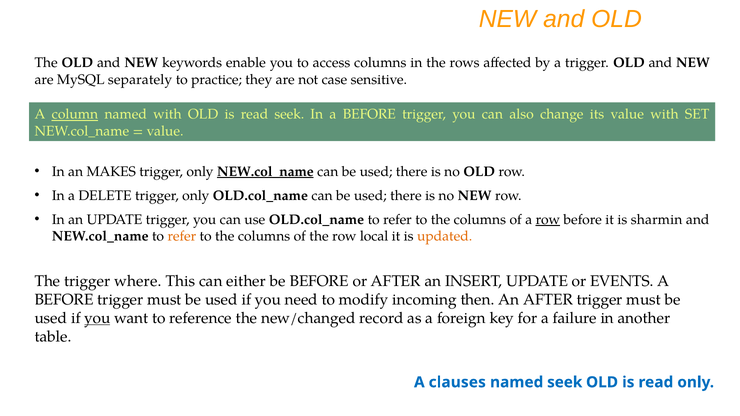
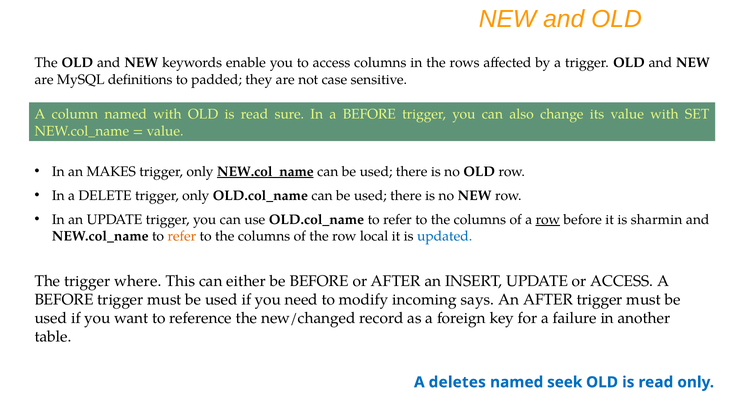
separately: separately -> definitions
practice: practice -> padded
column underline: present -> none
read seek: seek -> sure
updated colour: orange -> blue
or EVENTS: EVENTS -> ACCESS
then: then -> says
you at (97, 318) underline: present -> none
clauses: clauses -> deletes
